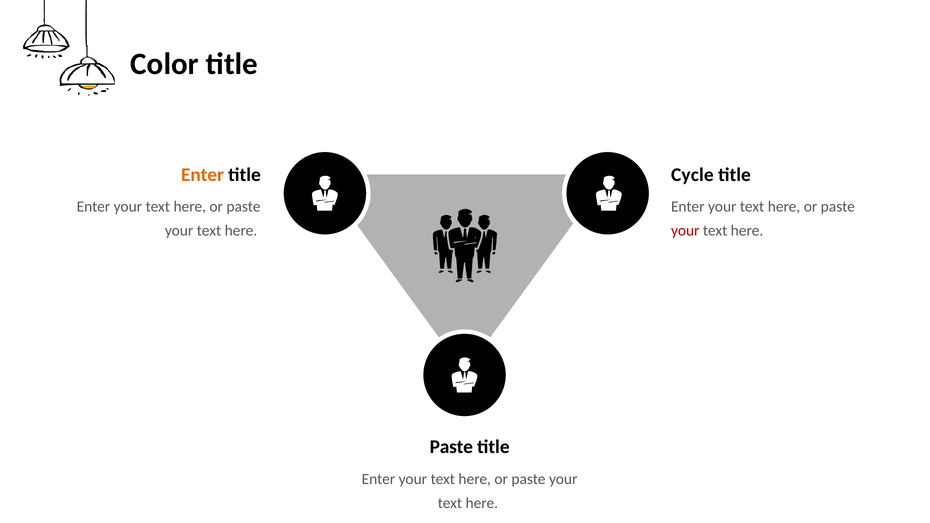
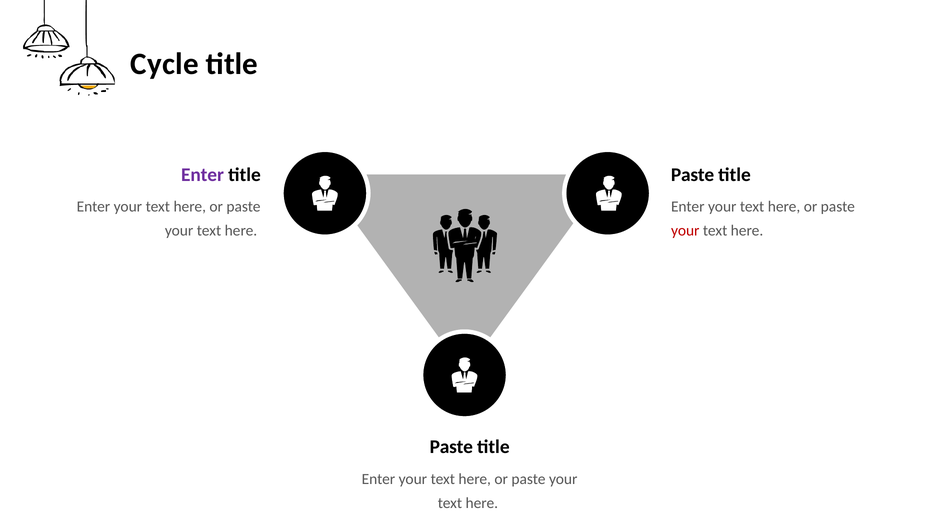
Color: Color -> Cycle
Enter at (202, 175) colour: orange -> purple
Cycle at (692, 175): Cycle -> Paste
